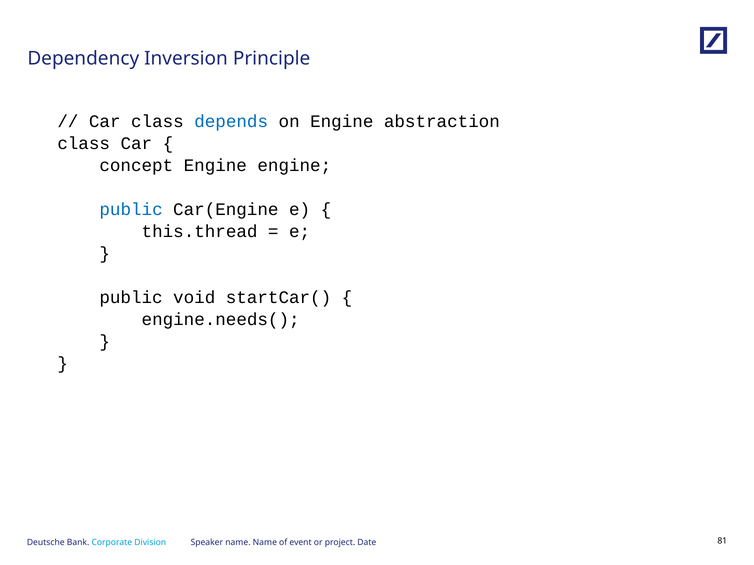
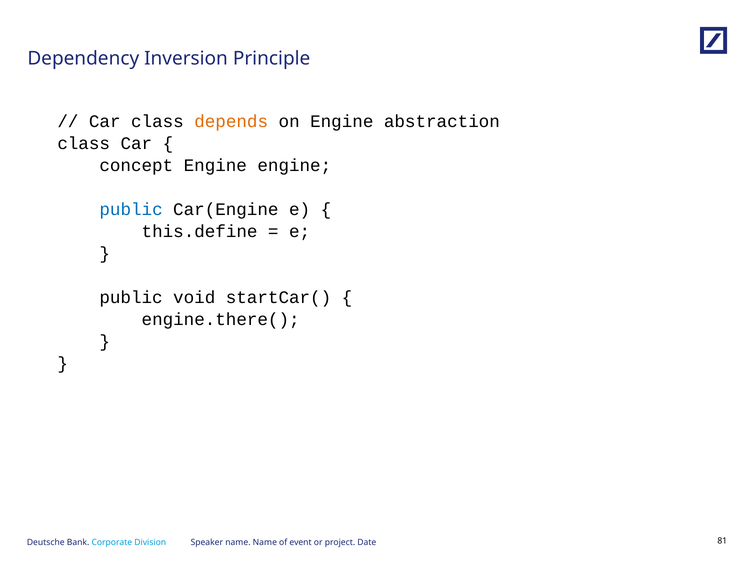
depends colour: blue -> orange
this.thread: this.thread -> this.define
engine.needs(: engine.needs( -> engine.there(
